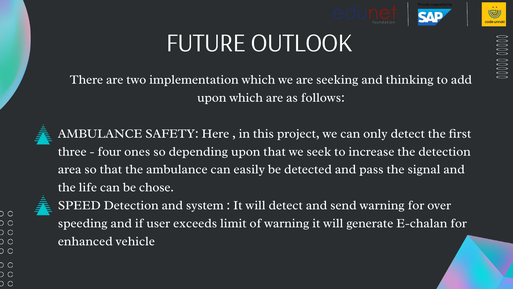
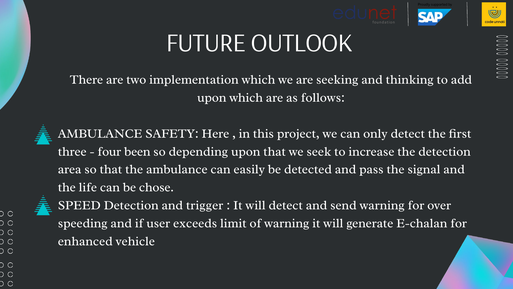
ones: ones -> been
system: system -> trigger
